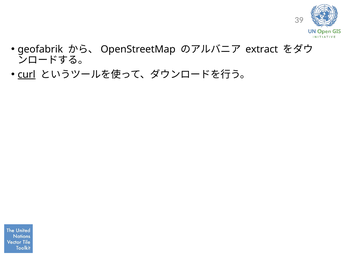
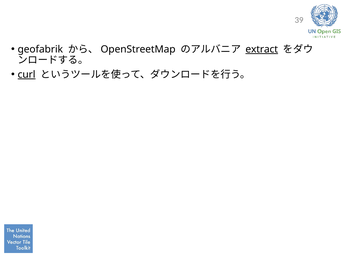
extract underline: none -> present
